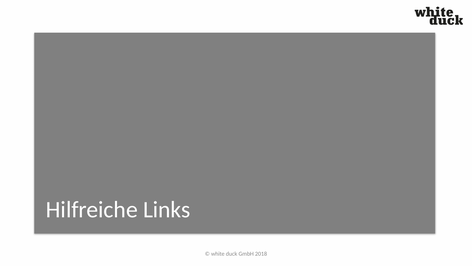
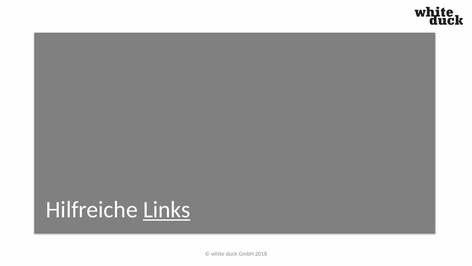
Links underline: none -> present
